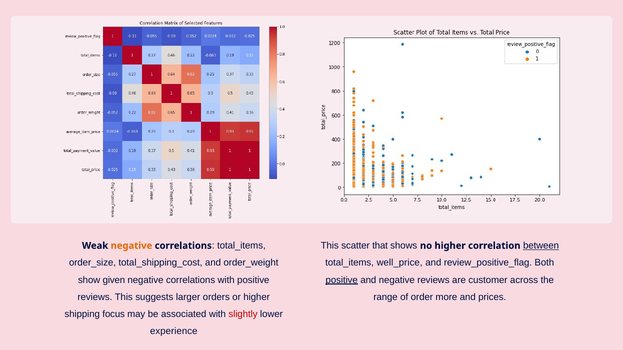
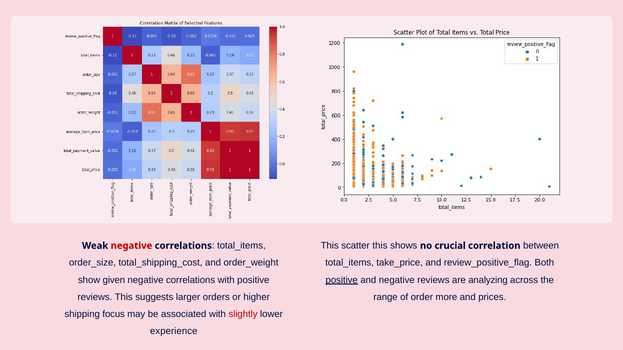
scatter that: that -> this
no higher: higher -> crucial
between underline: present -> none
negative at (131, 246) colour: orange -> red
well_price: well_price -> take_price
customer: customer -> analyzing
